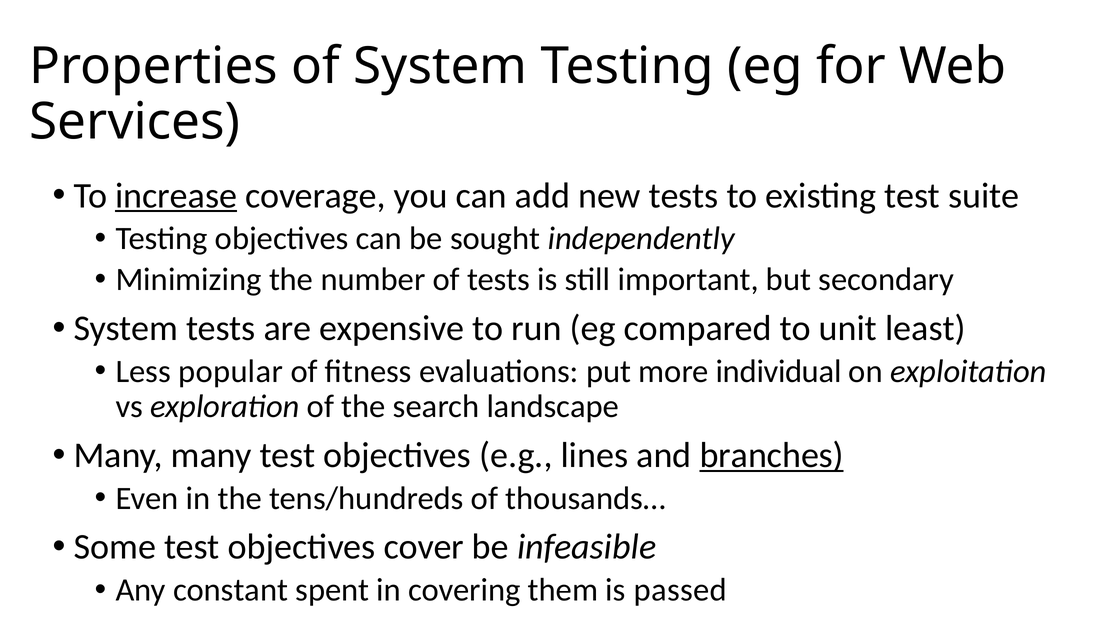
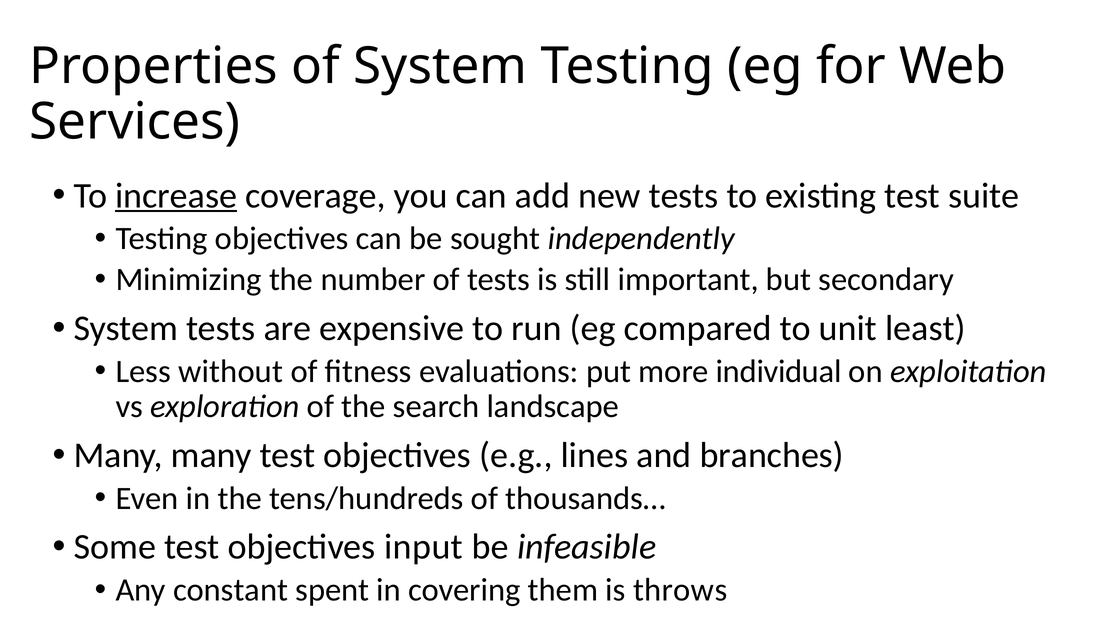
popular: popular -> without
branches underline: present -> none
cover: cover -> input
passed: passed -> throws
